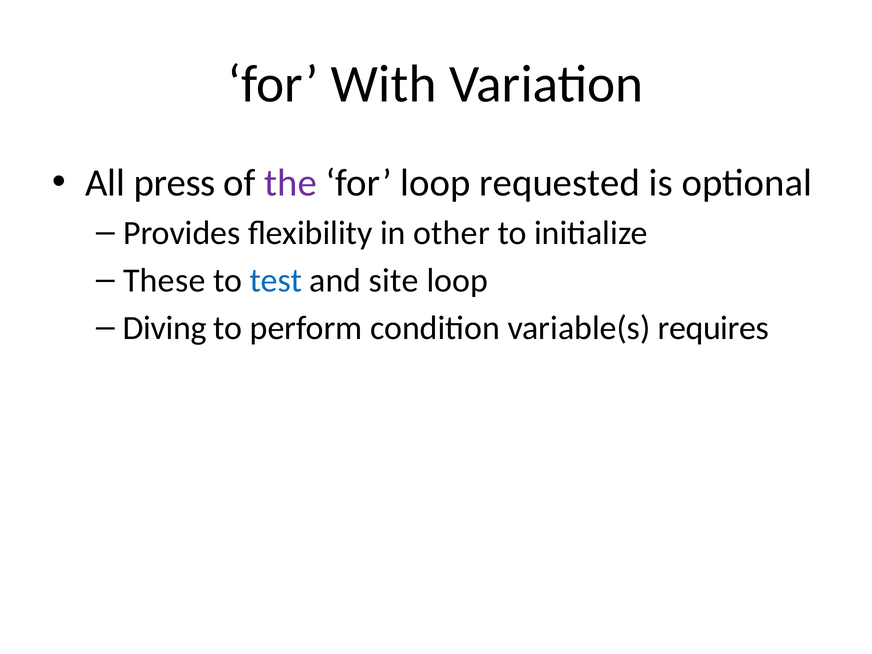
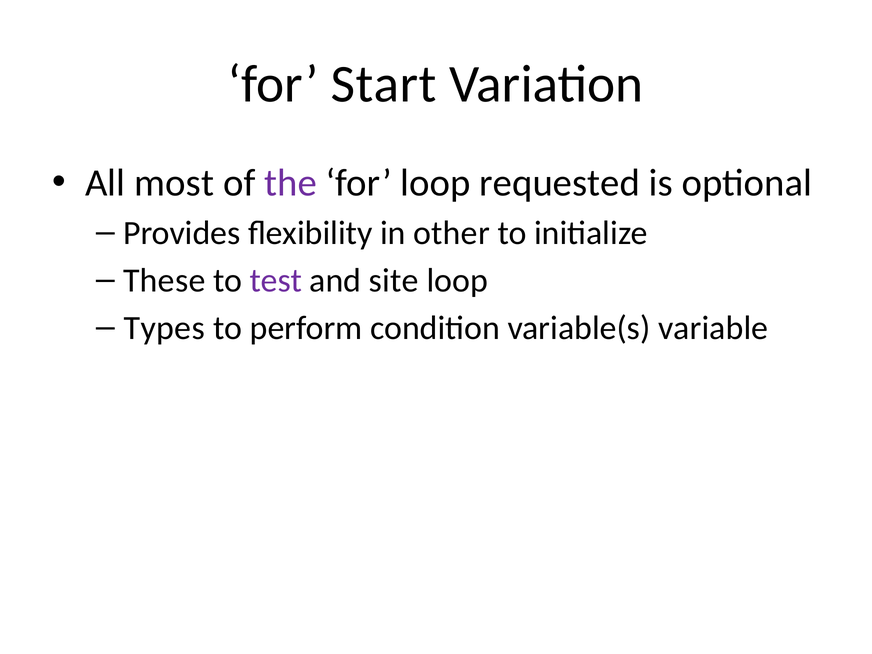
With: With -> Start
press: press -> most
test colour: blue -> purple
Diving: Diving -> Types
requires: requires -> variable
